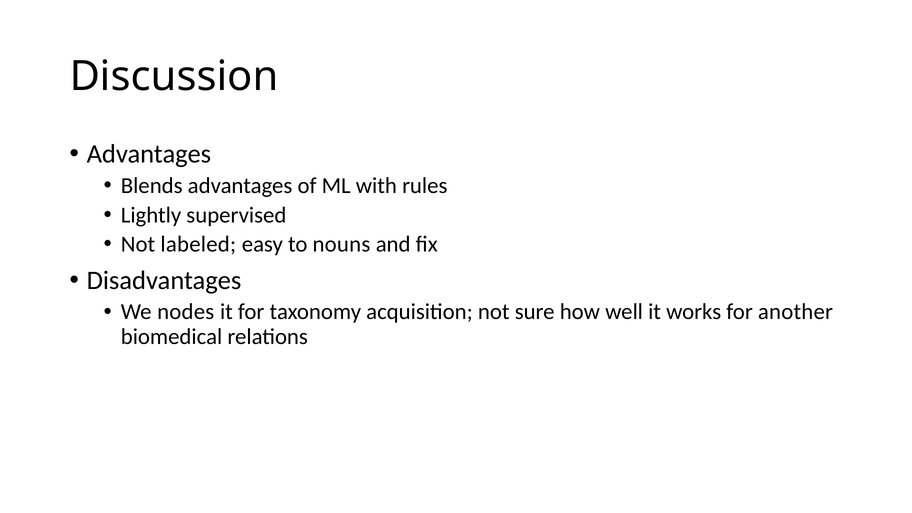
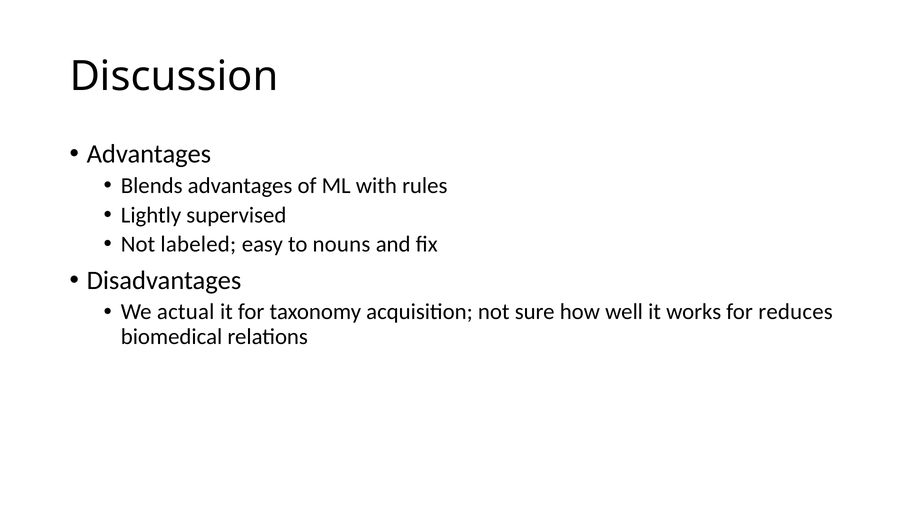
nodes: nodes -> actual
another: another -> reduces
